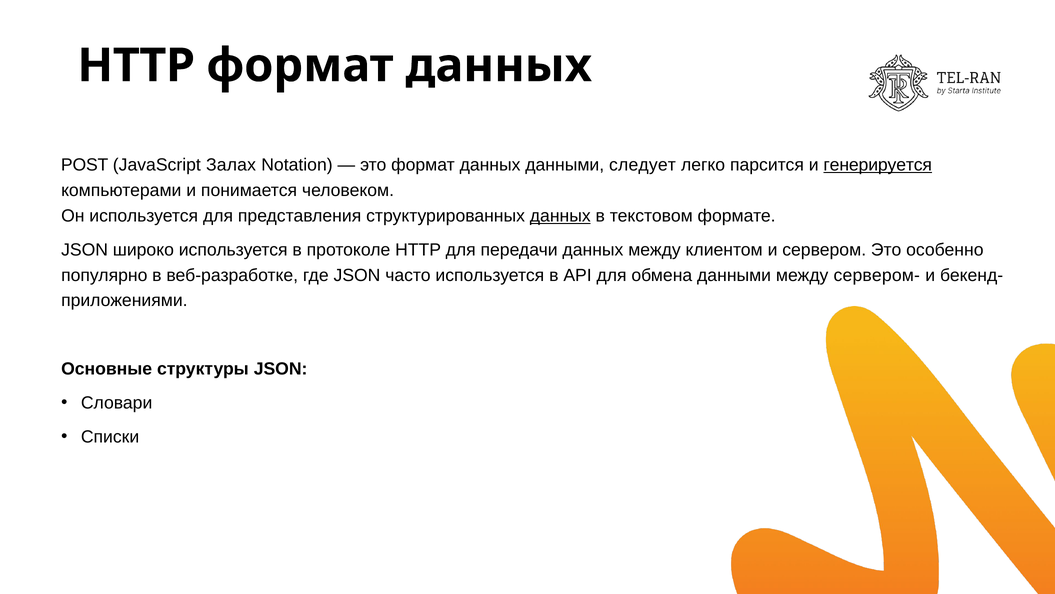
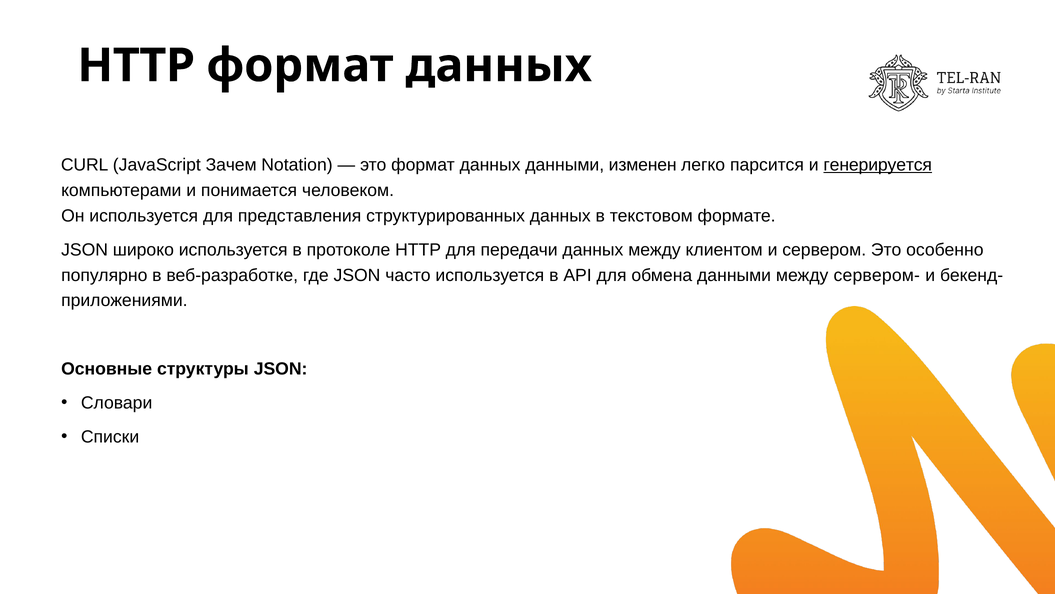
POST: POST -> CURL
Залах: Залах -> Зачем
следует: следует -> изменен
данных at (560, 216) underline: present -> none
